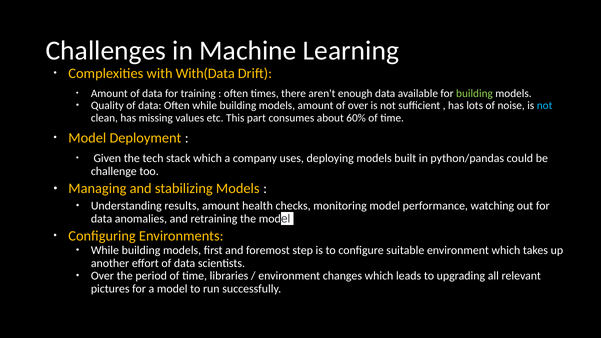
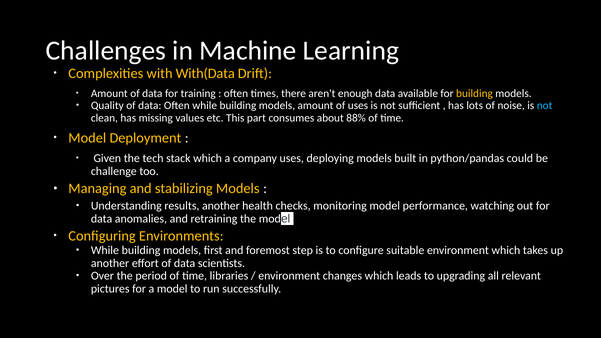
building at (474, 94) colour: light green -> yellow
of over: over -> uses
60%: 60% -> 88%
results amount: amount -> another
